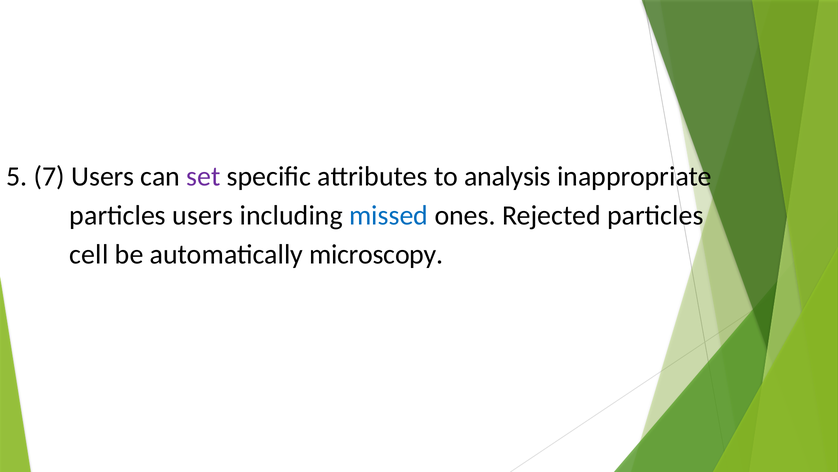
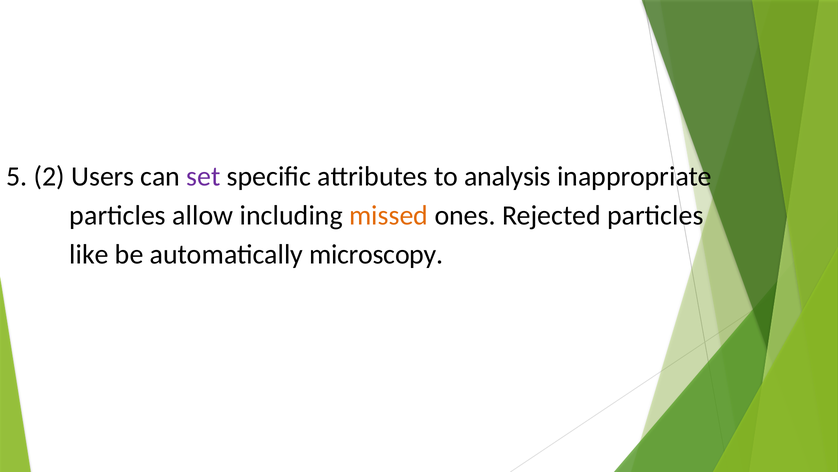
7: 7 -> 2
particles users: users -> allow
missed colour: blue -> orange
cell: cell -> like
